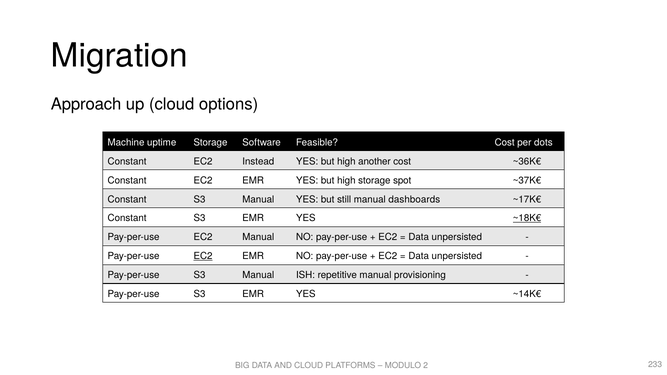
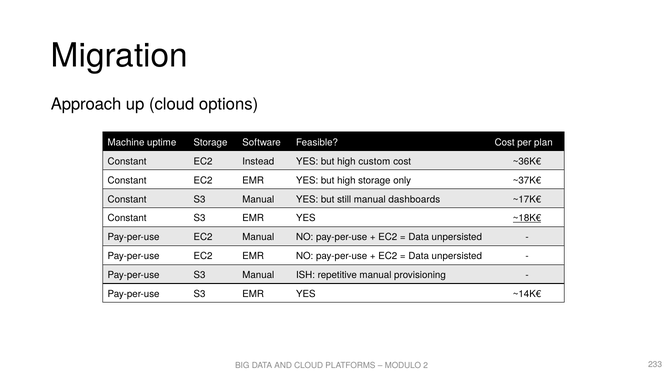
dots: dots -> plan
another: another -> custom
spot: spot -> only
EC2 at (203, 256) underline: present -> none
